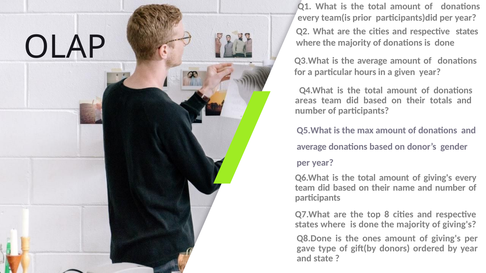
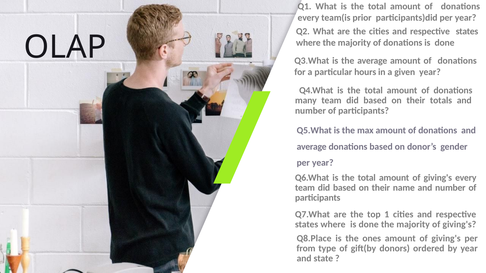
areas: areas -> many
8: 8 -> 1
Q8.Done: Q8.Done -> Q8.Place
gave: gave -> from
